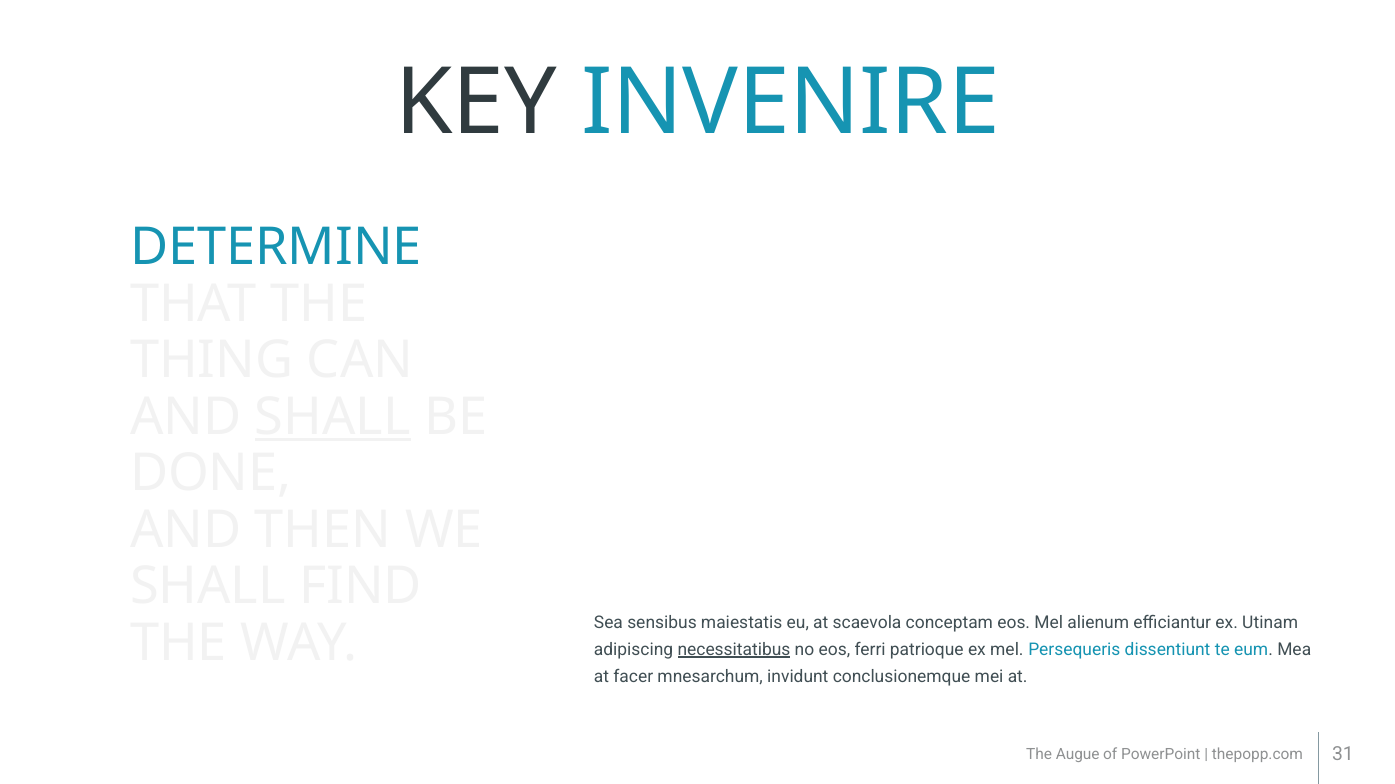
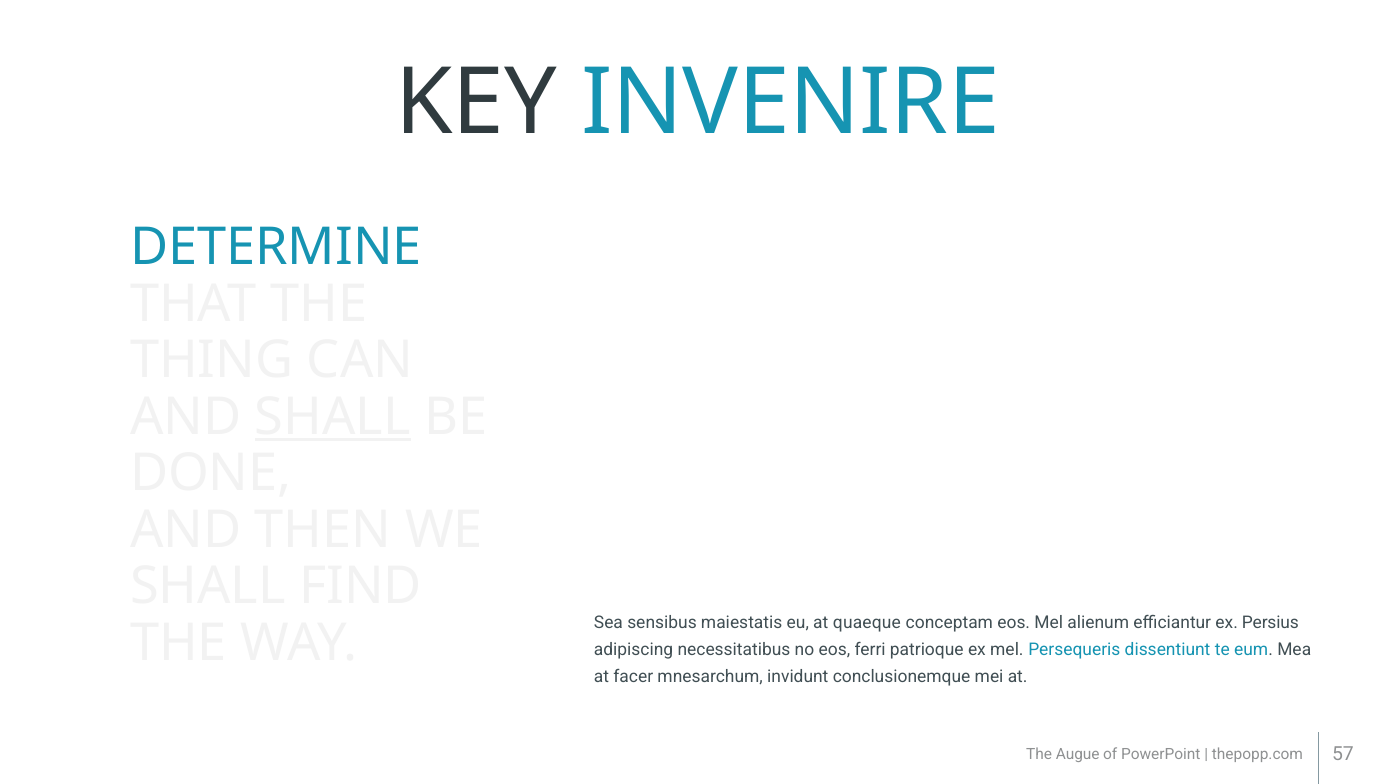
scaevola: scaevola -> quaeque
Utinam: Utinam -> Persius
necessitatibus underline: present -> none
31: 31 -> 57
